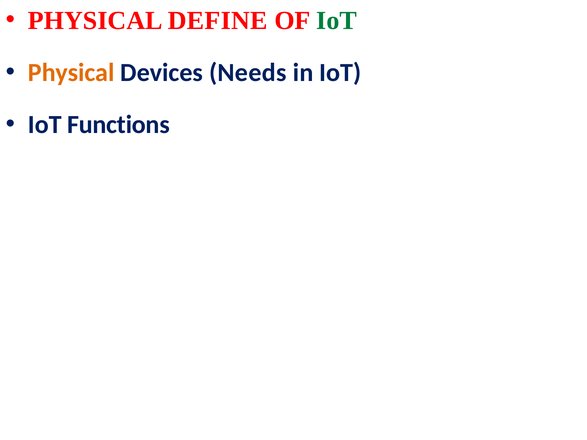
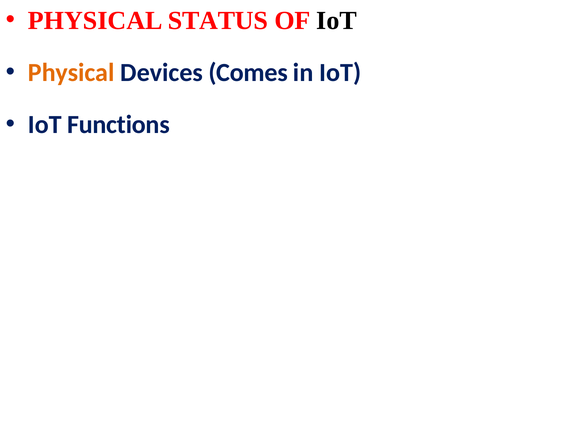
DEFINE: DEFINE -> STATUS
IoT at (336, 20) colour: green -> black
Needs: Needs -> Comes
